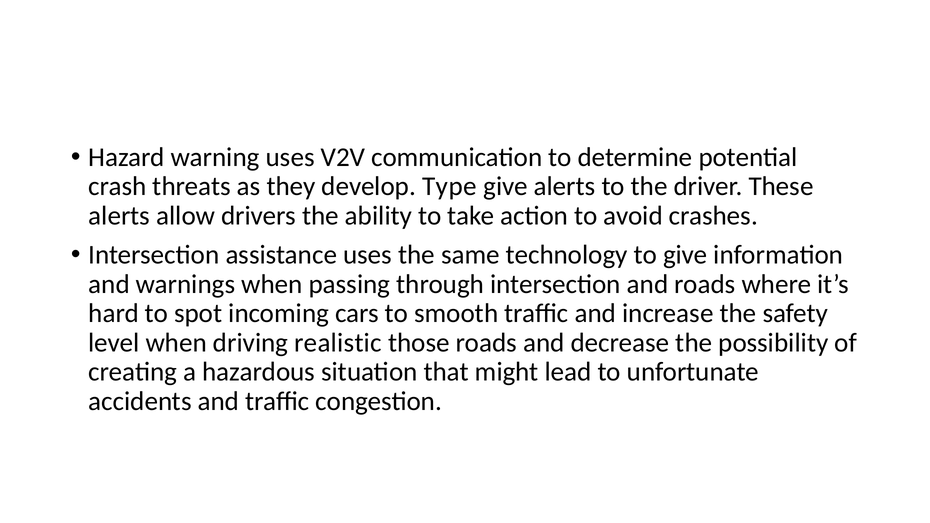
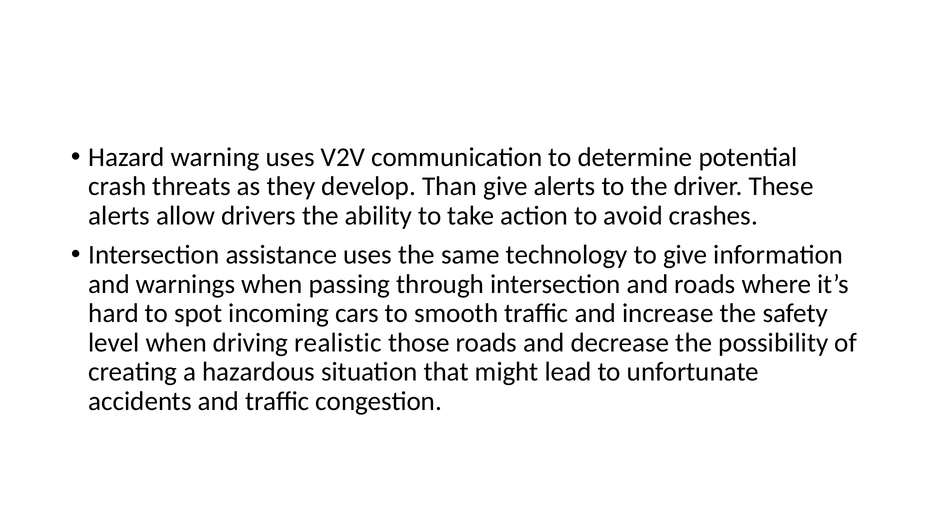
Type: Type -> Than
